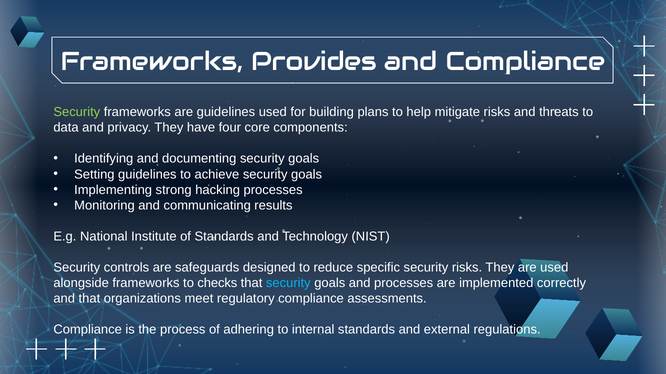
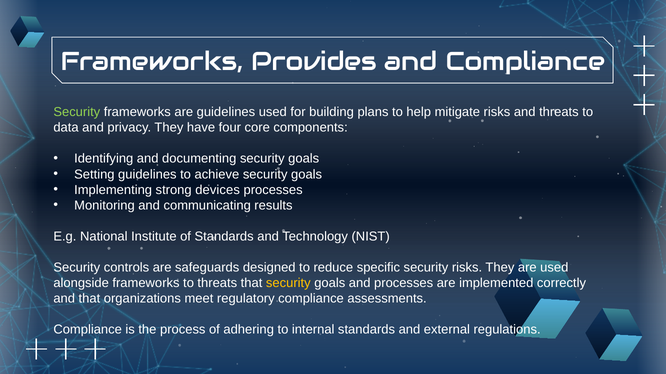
hacking: hacking -> devices
to checks: checks -> threats
security at (288, 283) colour: light blue -> yellow
